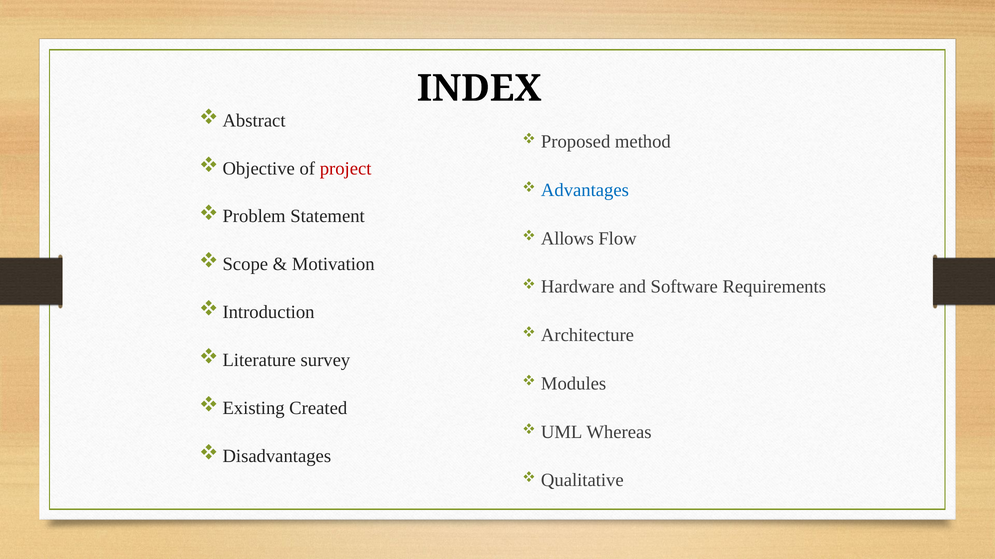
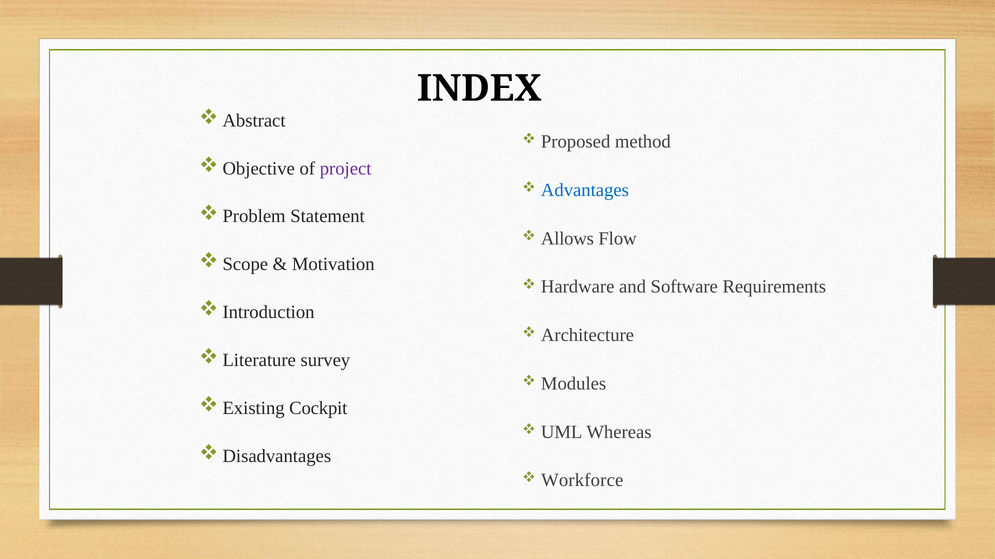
project colour: red -> purple
Created: Created -> Cockpit
Qualitative: Qualitative -> Workforce
